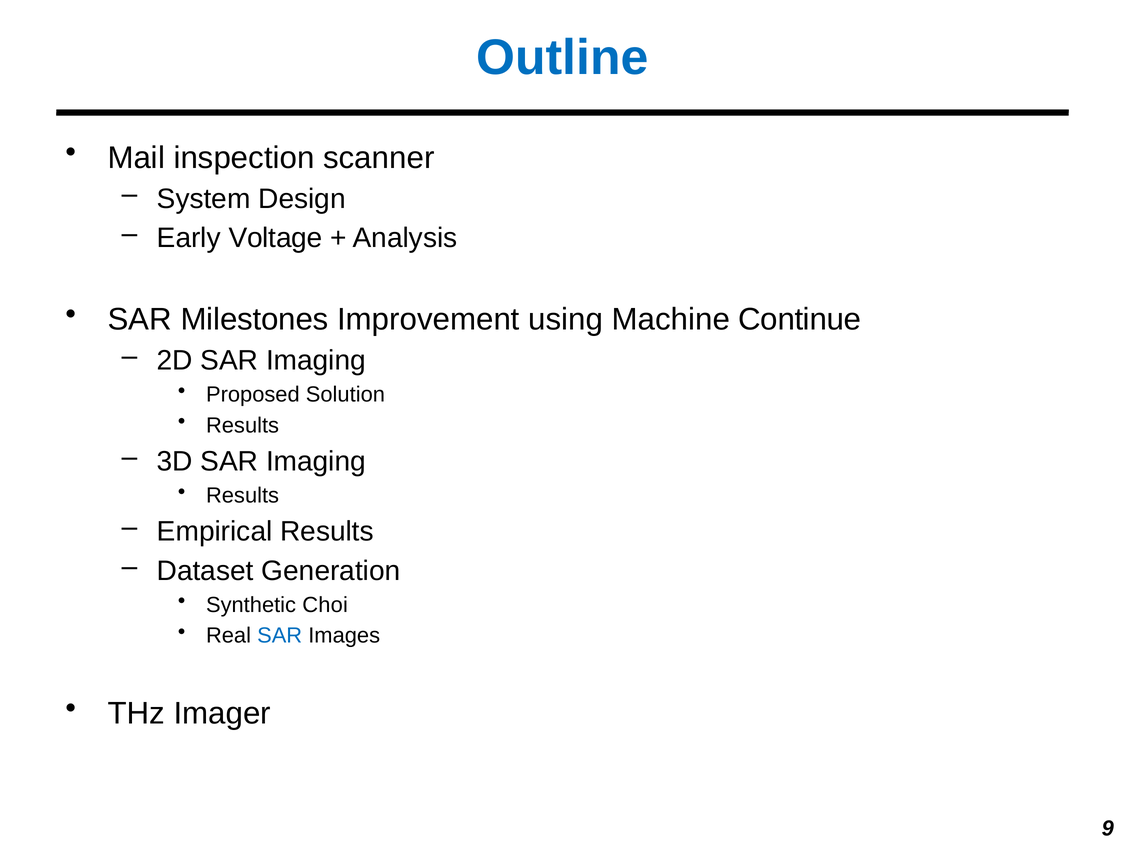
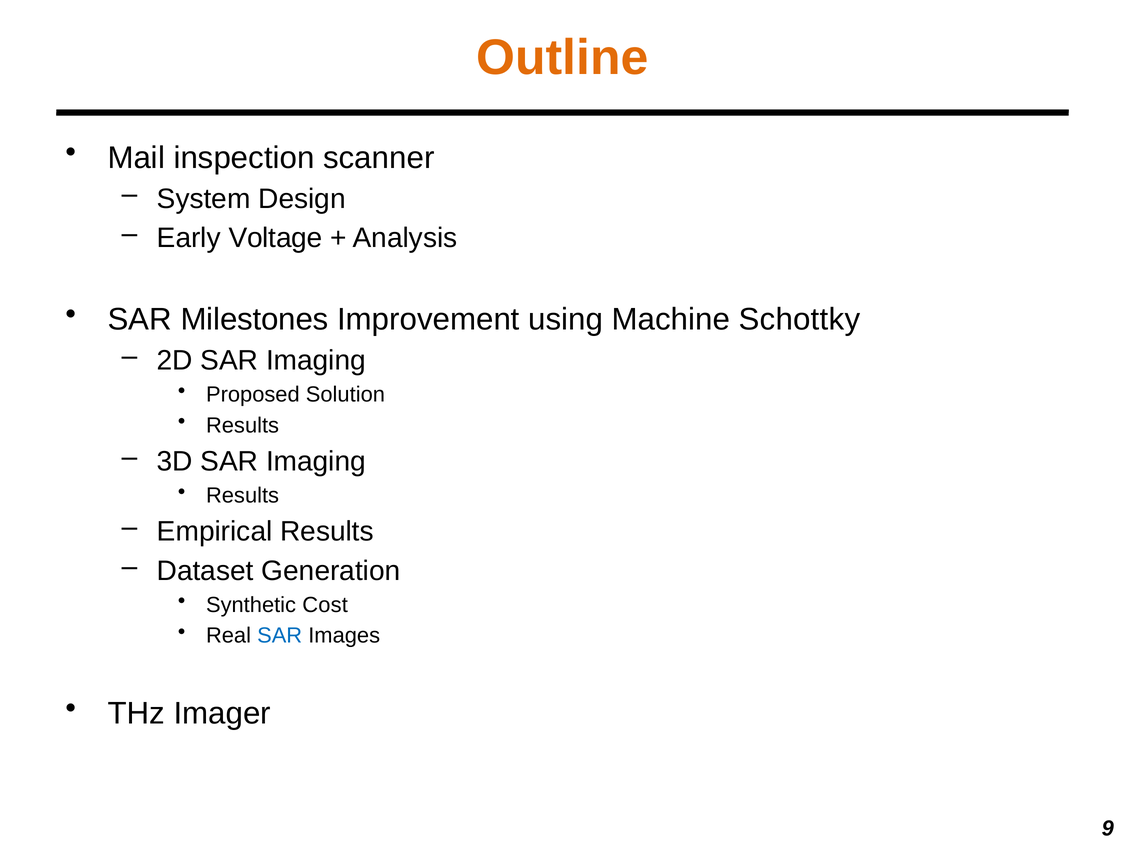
Outline colour: blue -> orange
Continue: Continue -> Schottky
Choi: Choi -> Cost
